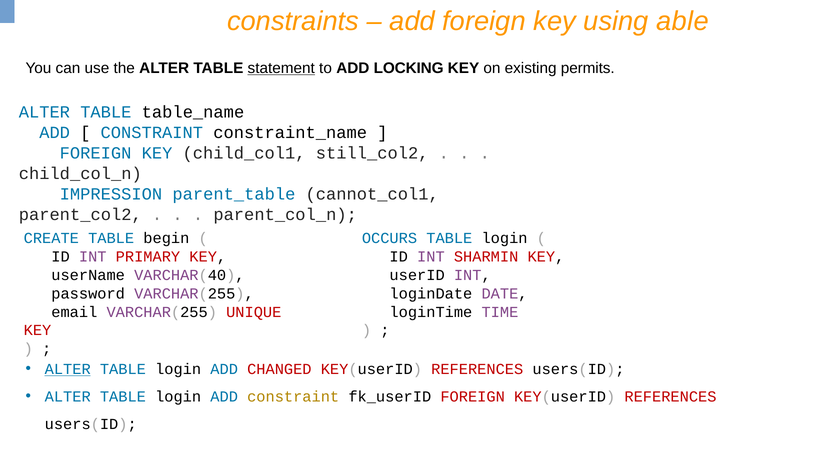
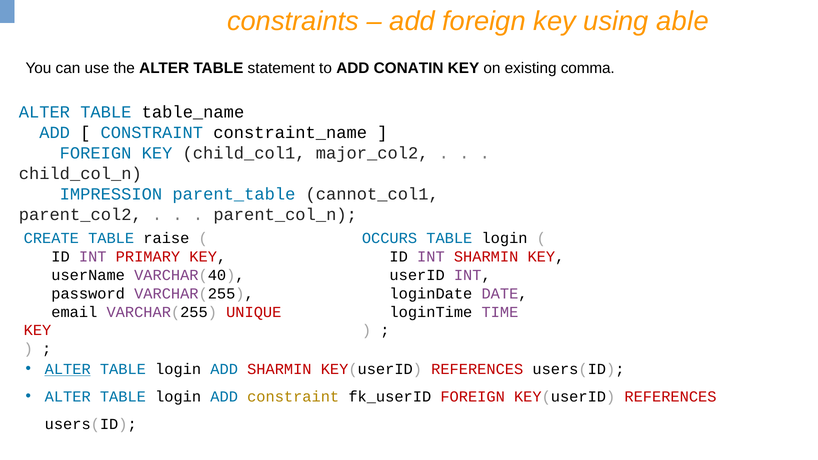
statement underline: present -> none
LOCKING: LOCKING -> CONATIN
permits: permits -> comma
still_col2: still_col2 -> major_col2
begin: begin -> raise
ADD CHANGED: CHANGED -> SHARMIN
